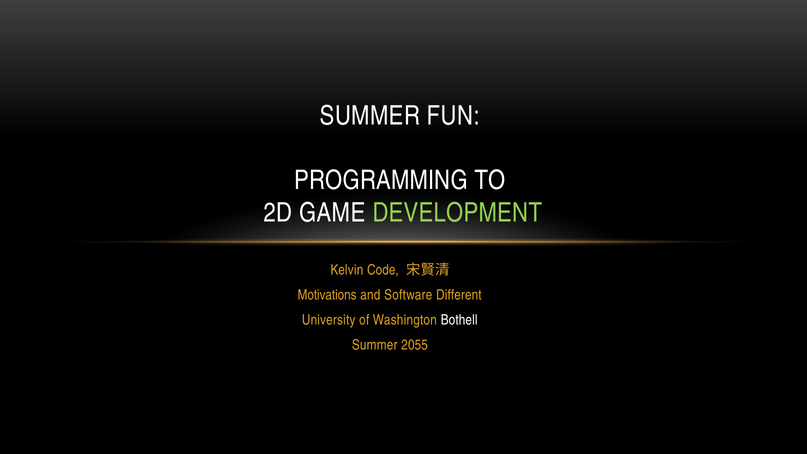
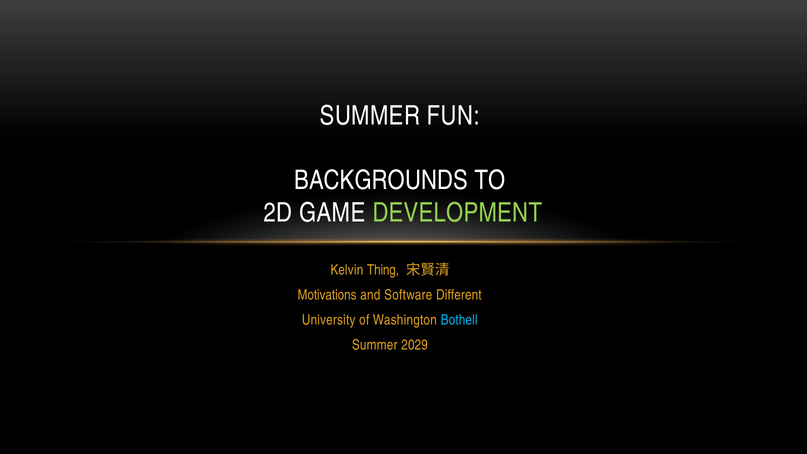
PROGRAMMING: PROGRAMMING -> BACKGROUNDS
Code: Code -> Thing
Bothell colour: white -> light blue
2055: 2055 -> 2029
